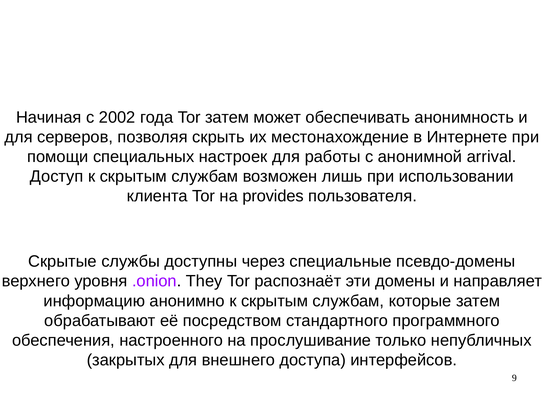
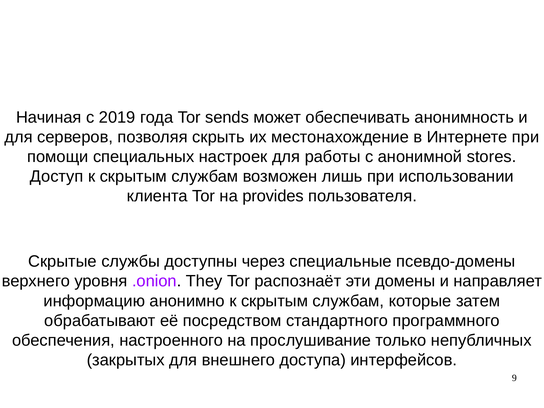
2002: 2002 -> 2019
Tor затем: затем -> sends
arrival: arrival -> stores
